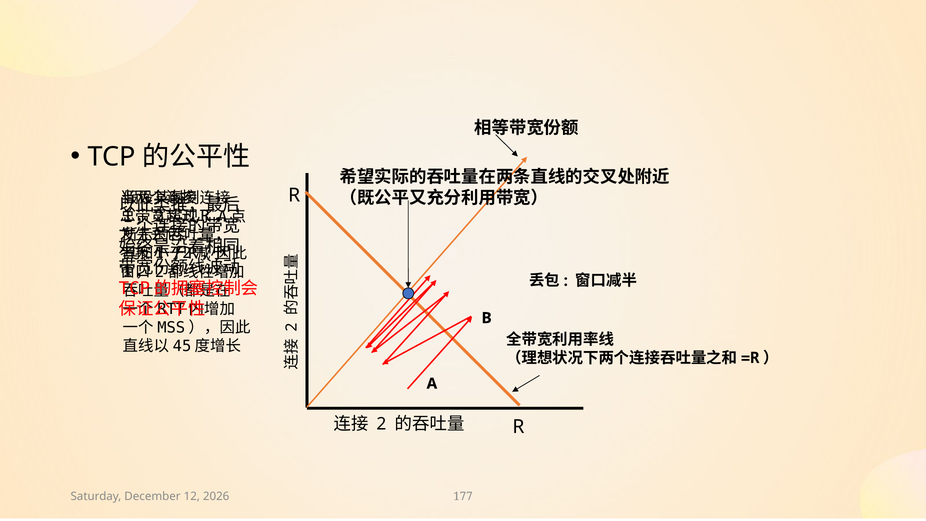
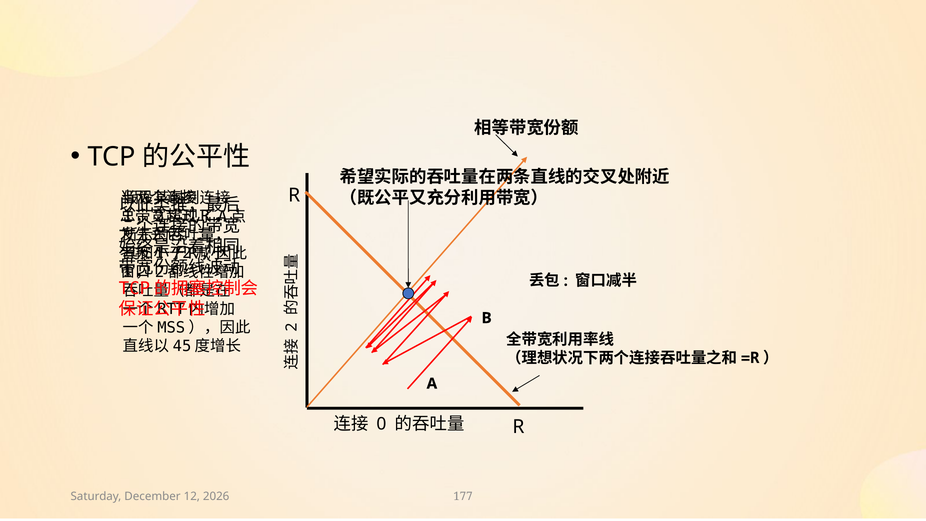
2 at (381, 424): 2 -> 0
